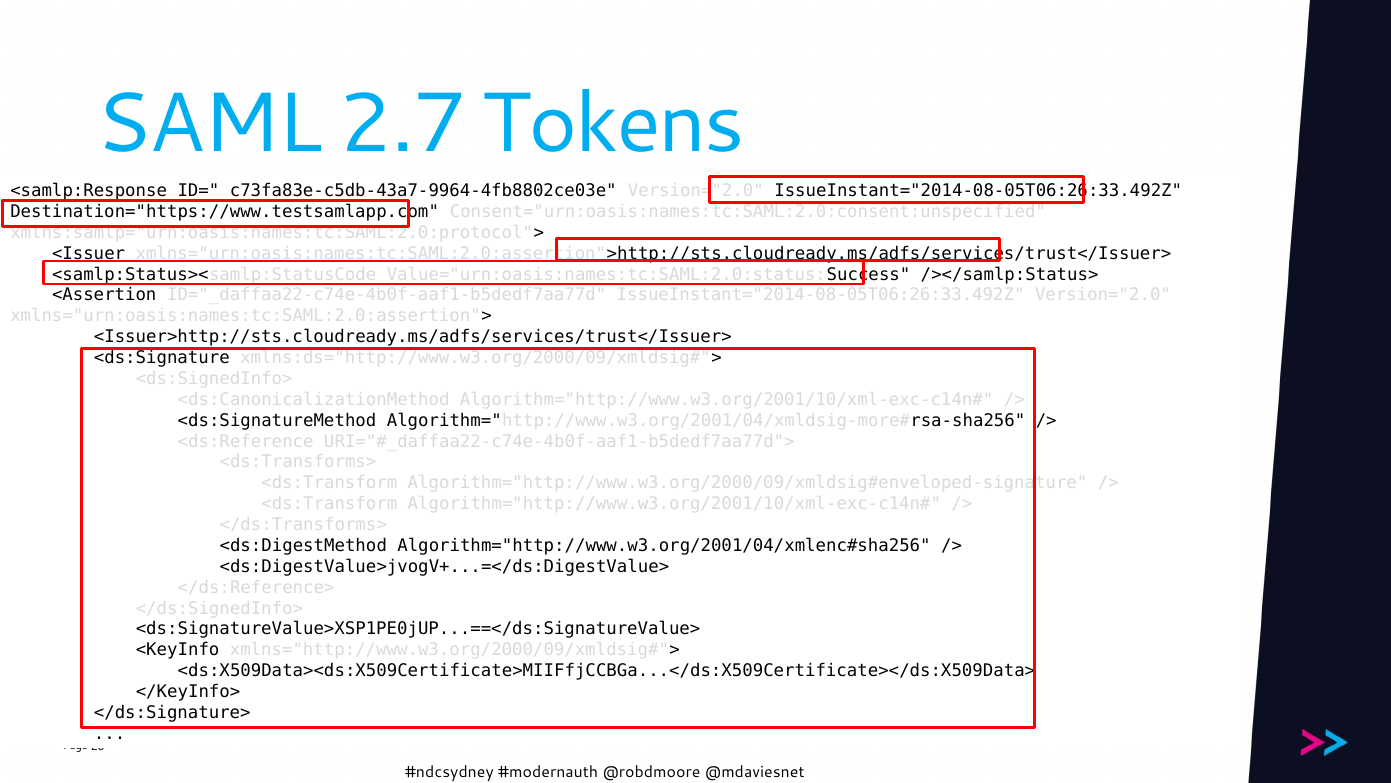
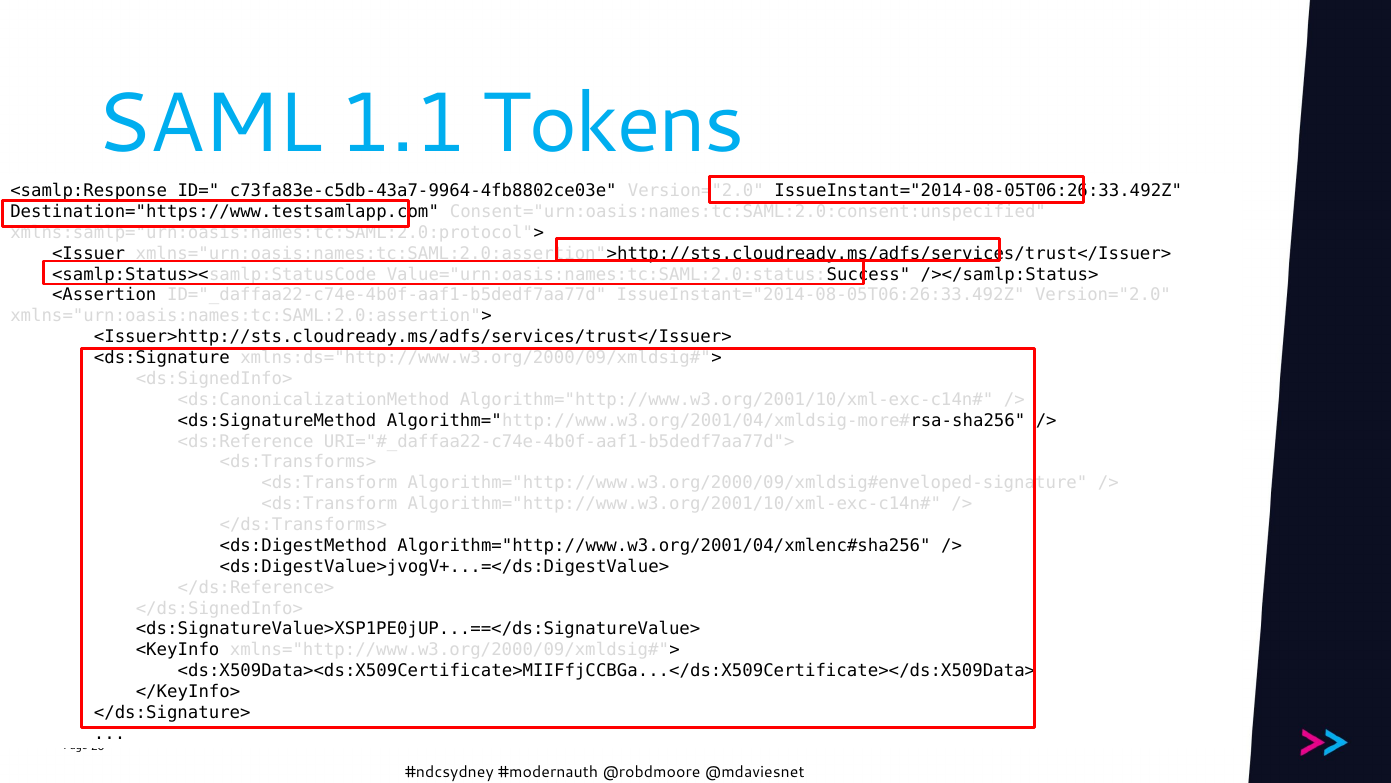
2.7: 2.7 -> 1.1
